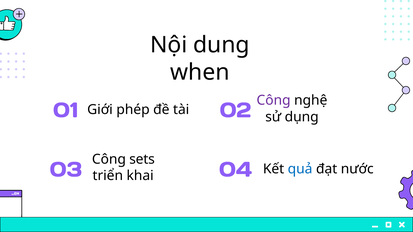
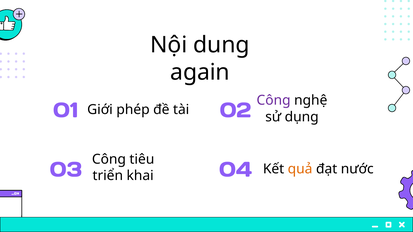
when: when -> again
sets: sets -> tiêu
quả colour: blue -> orange
